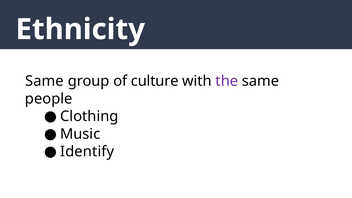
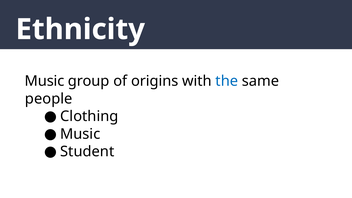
Same at (44, 81): Same -> Music
culture: culture -> origins
the colour: purple -> blue
Identify: Identify -> Student
